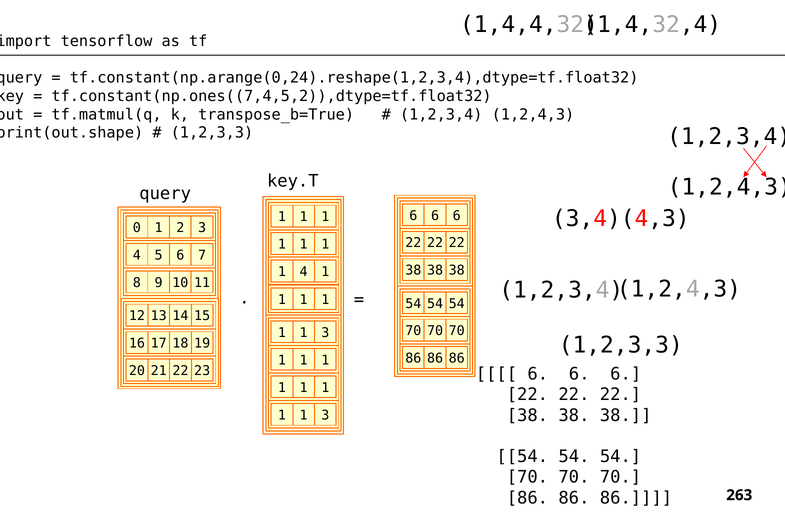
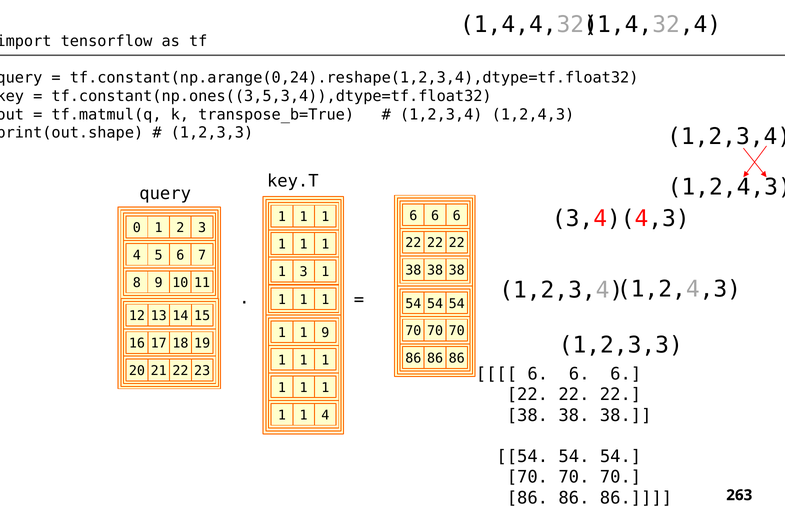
tf.constant(np.ones((7,4,5,2)),dtype=tf.float32: tf.constant(np.ones((7,4,5,2)),dtype=tf.float32 -> tf.constant(np.ones((3,5,3,4)),dtype=tf.float32
1 4: 4 -> 3
3 at (325, 332): 3 -> 9
3 at (325, 415): 3 -> 4
